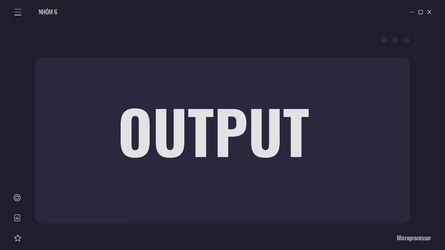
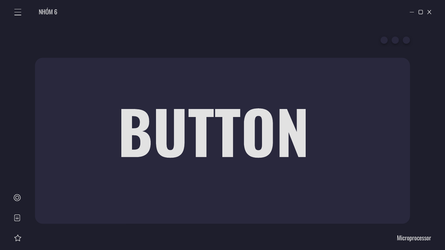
OUTPUT: OUTPUT -> BUTTON
